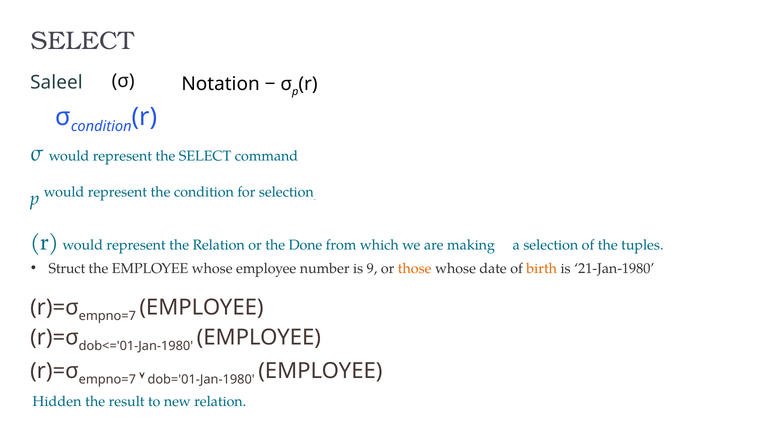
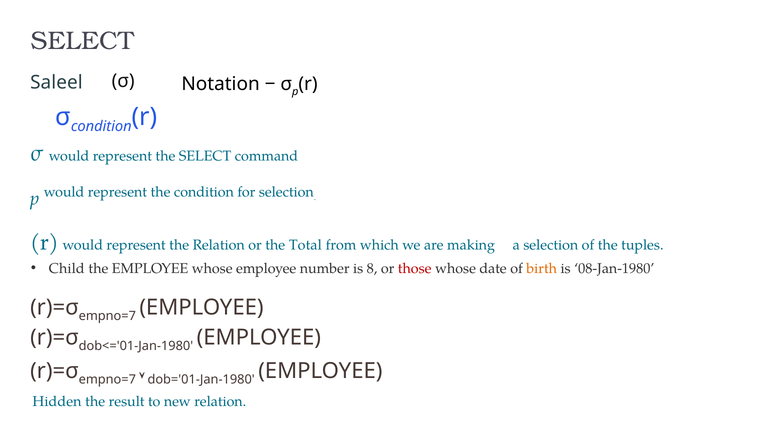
Done: Done -> Total
Struct: Struct -> Child
9: 9 -> 8
those colour: orange -> red
21-Jan-1980: 21-Jan-1980 -> 08-Jan-1980
